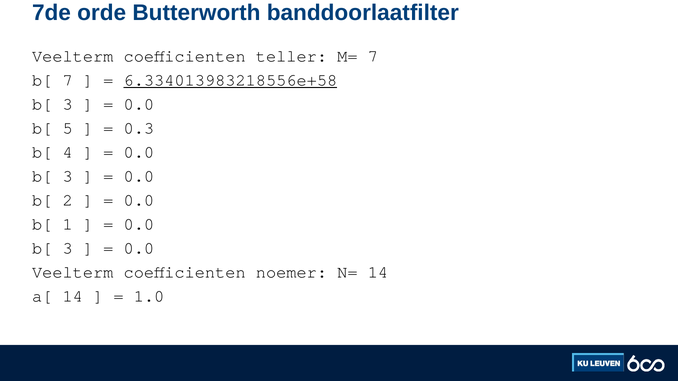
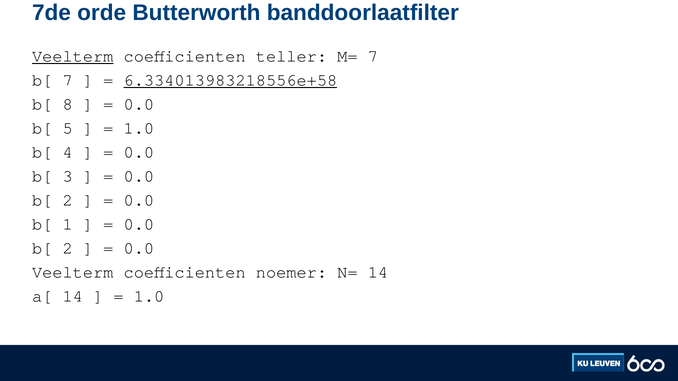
Veelterm at (73, 56) underline: none -> present
3 at (68, 104): 3 -> 8
0.3 at (139, 128): 0.3 -> 1.0
3 at (68, 248): 3 -> 2
